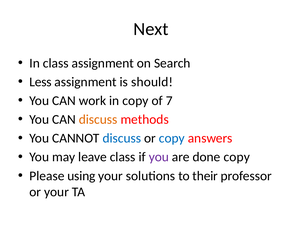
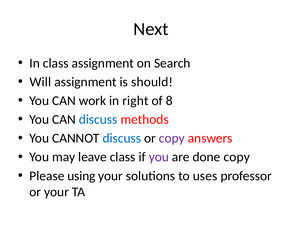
Less: Less -> Will
in copy: copy -> right
7: 7 -> 8
discuss at (98, 120) colour: orange -> blue
copy at (172, 139) colour: blue -> purple
their: their -> uses
